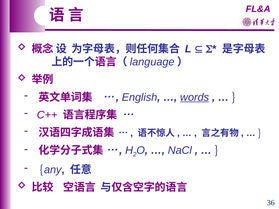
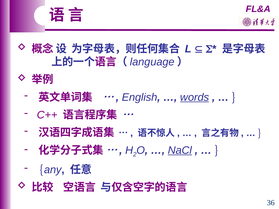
NaCl underline: none -> present
